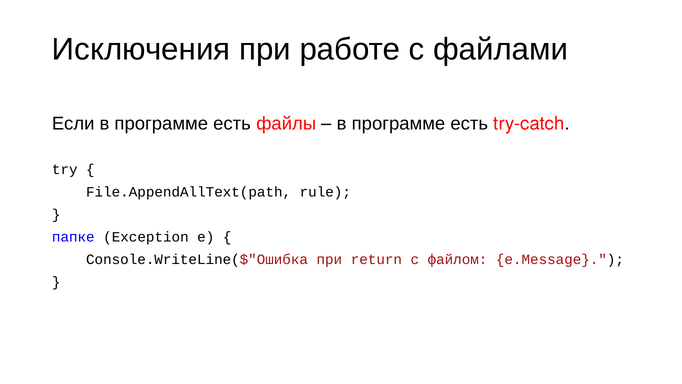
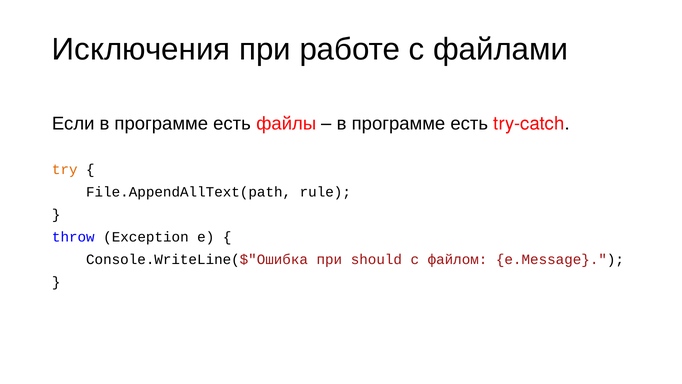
try colour: black -> orange
папке: папке -> throw
return: return -> should
